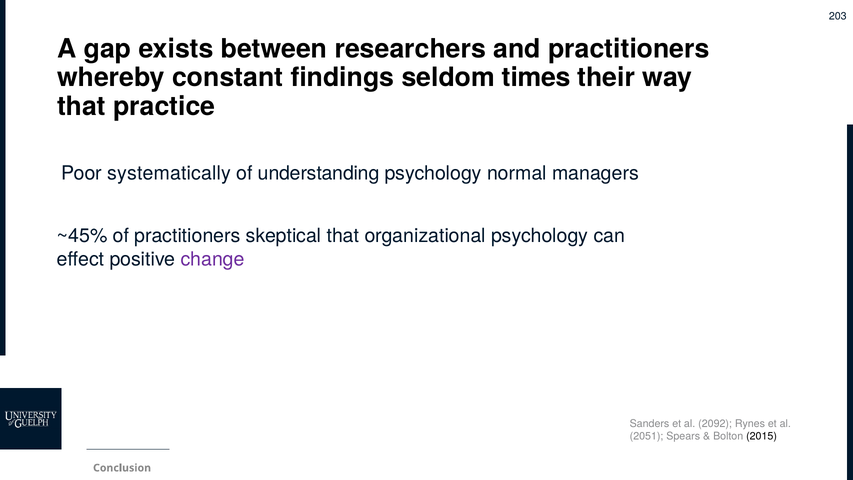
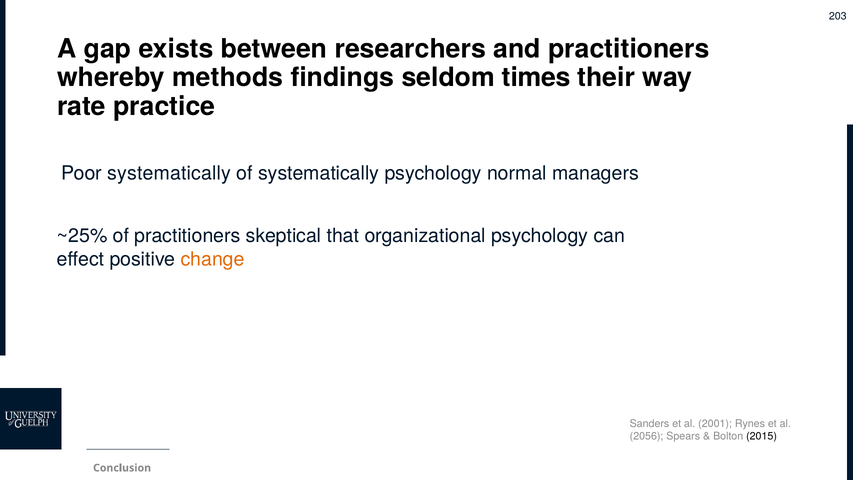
constant: constant -> methods
that at (81, 106): that -> rate
of understanding: understanding -> systematically
~45%: ~45% -> ~25%
change colour: purple -> orange
2092: 2092 -> 2001
2051: 2051 -> 2056
